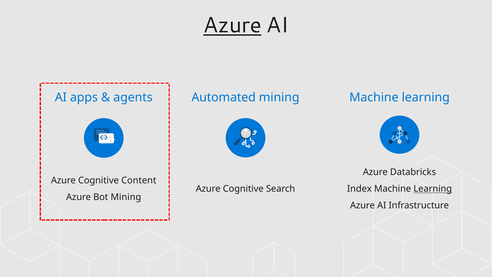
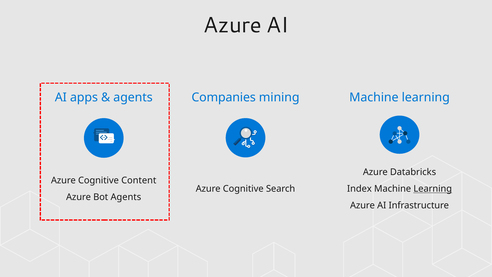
Azure at (232, 25) underline: present -> none
Automated: Automated -> Companies
Bot Mining: Mining -> Agents
